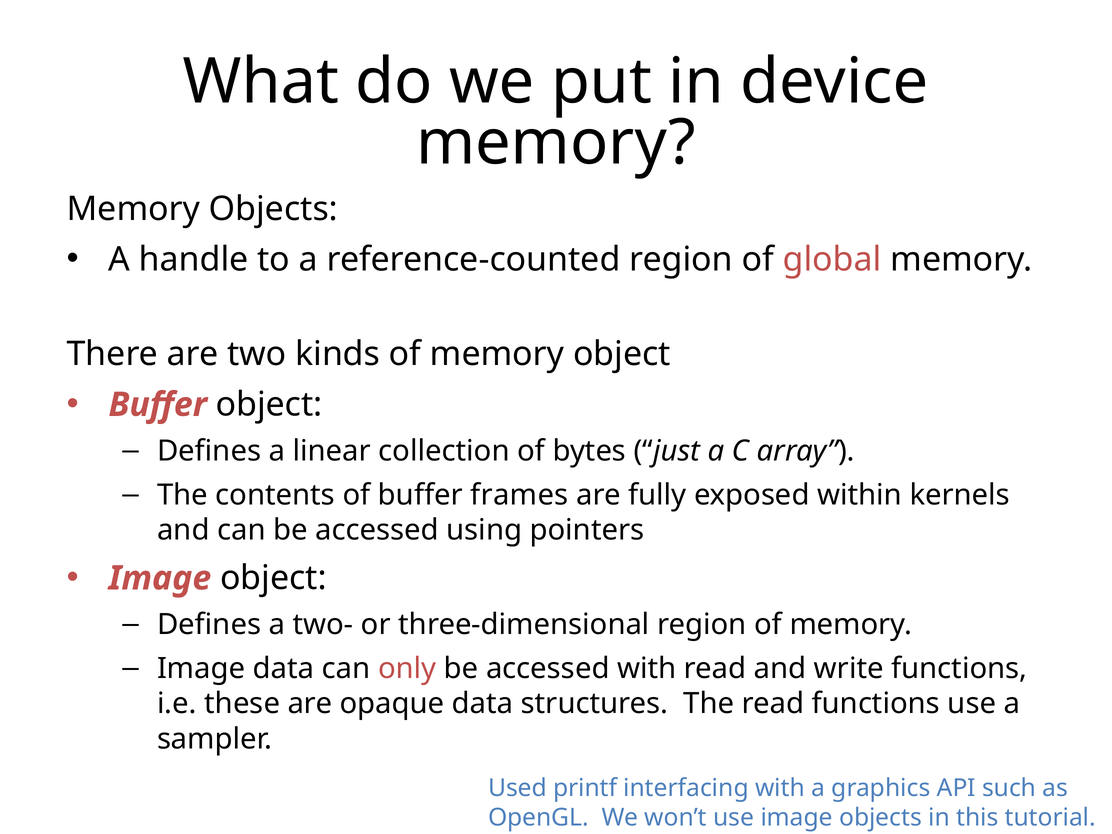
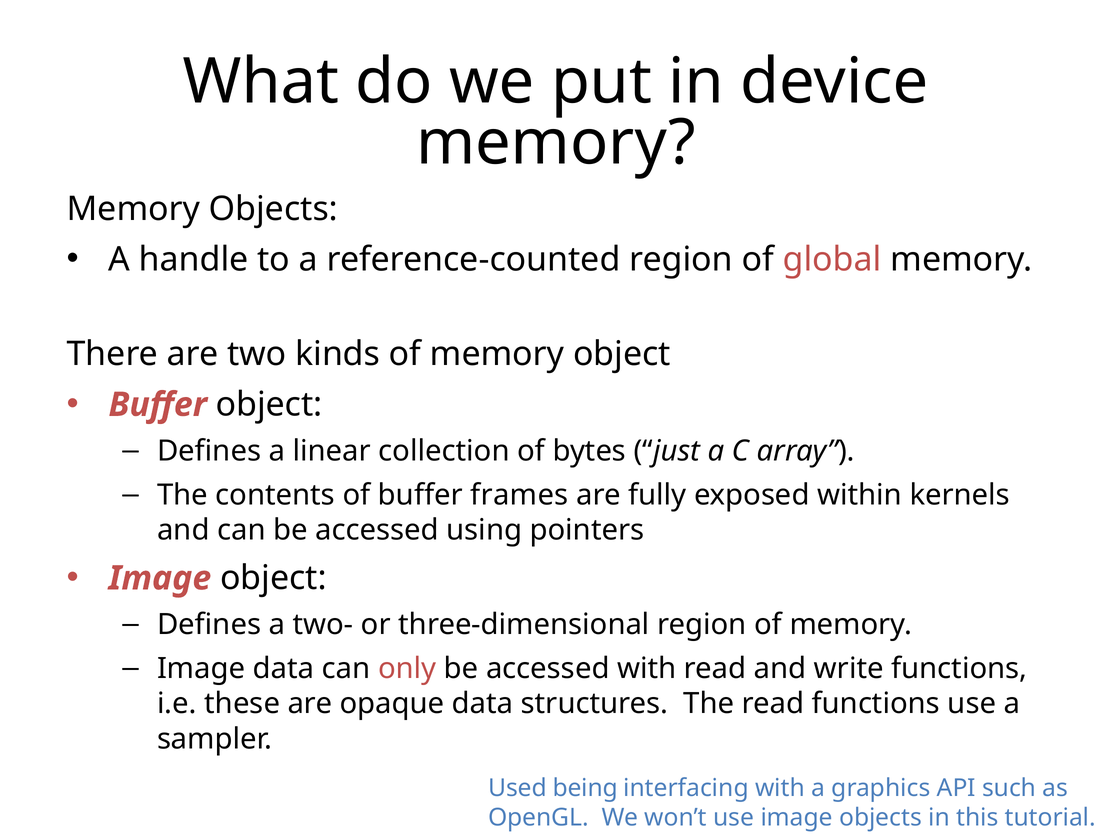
printf: printf -> being
